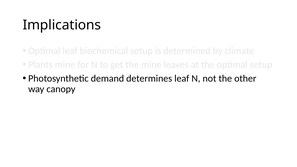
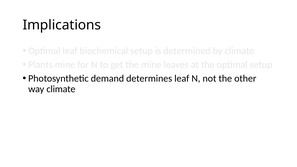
way canopy: canopy -> climate
